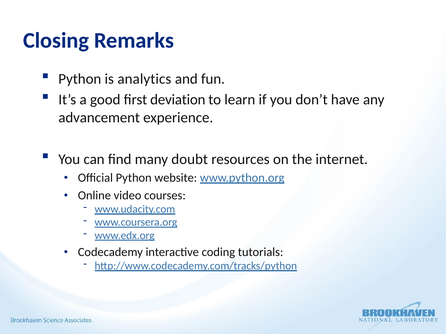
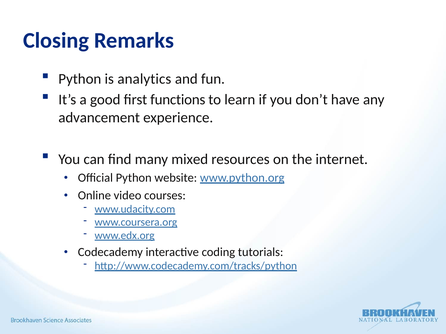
deviation: deviation -> functions
doubt: doubt -> mixed
